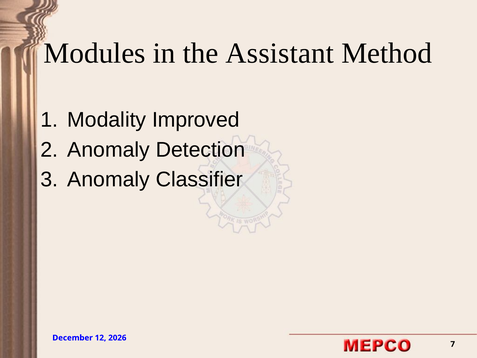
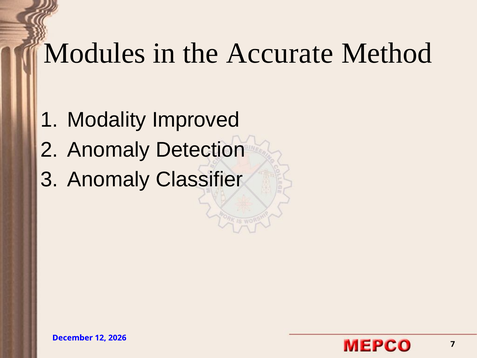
Assistant: Assistant -> Accurate
